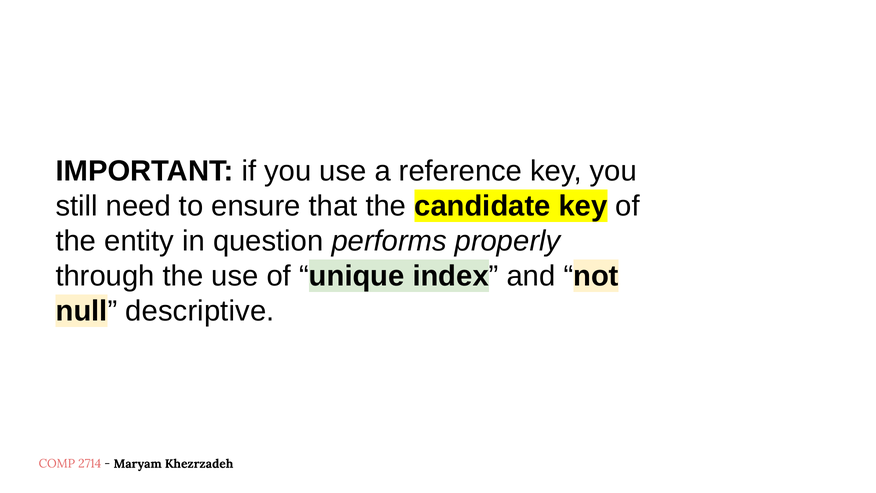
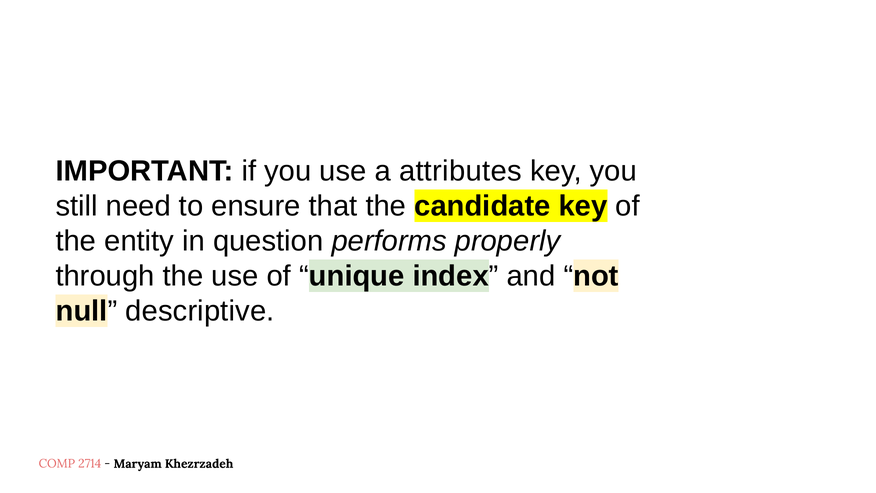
reference: reference -> attributes
